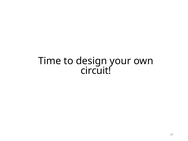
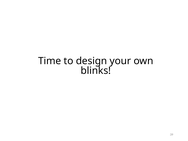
circuit: circuit -> blinks
